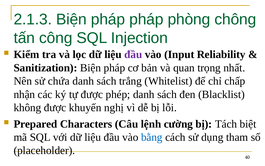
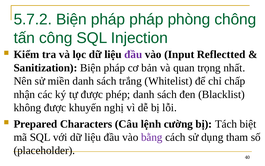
2.1.3: 2.1.3 -> 5.7.2
Reliability: Reliability -> Reflectted
chứa: chứa -> miền
bằng colour: blue -> purple
